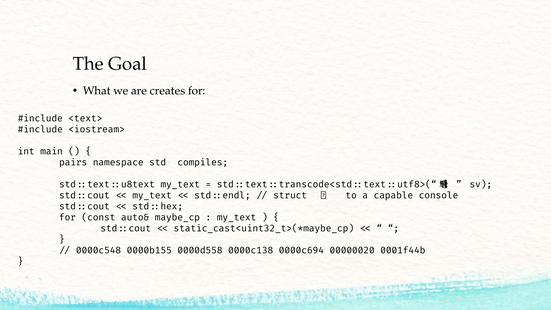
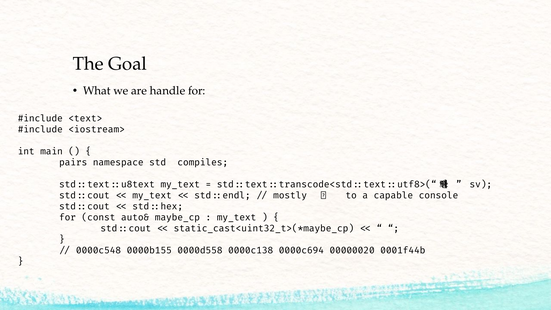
creates: creates -> handle
struct: struct -> mostly
